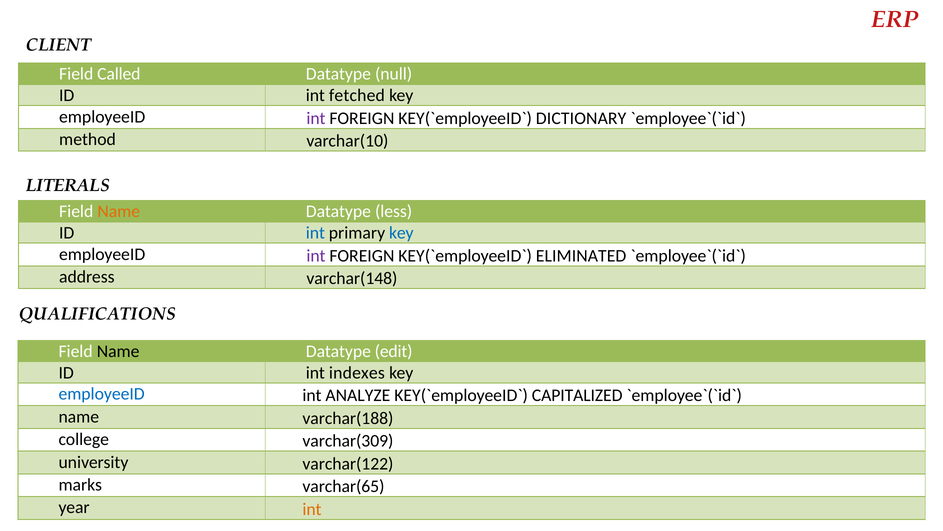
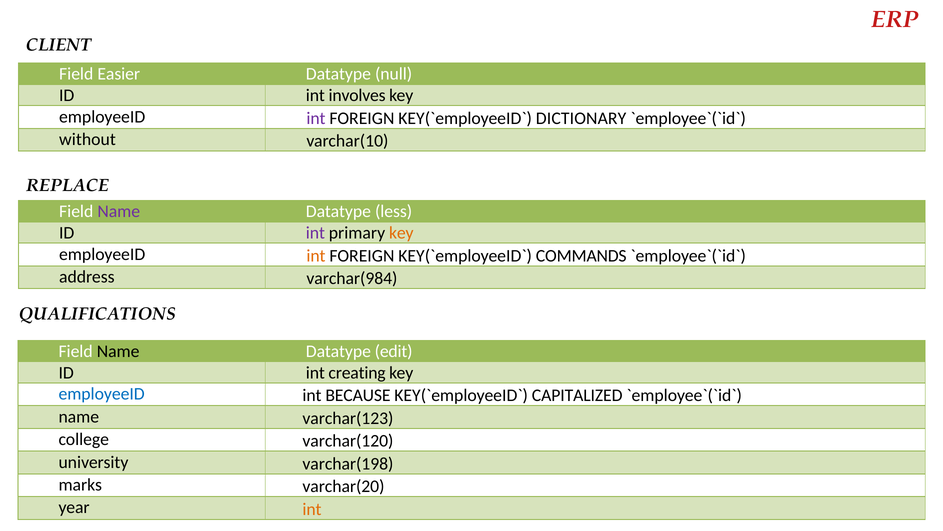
Called: Called -> Easier
fetched: fetched -> involves
method: method -> without
LITERALS: LITERALS -> REPLACE
Name at (119, 211) colour: orange -> purple
int at (315, 233) colour: blue -> purple
key at (401, 233) colour: blue -> orange
int at (316, 255) colour: purple -> orange
ELIMINATED: ELIMINATED -> COMMANDS
varchar(148: varchar(148 -> varchar(984
indexes: indexes -> creating
ANALYZE: ANALYZE -> BECAUSE
varchar(188: varchar(188 -> varchar(123
varchar(309: varchar(309 -> varchar(120
varchar(122: varchar(122 -> varchar(198
varchar(65: varchar(65 -> varchar(20
